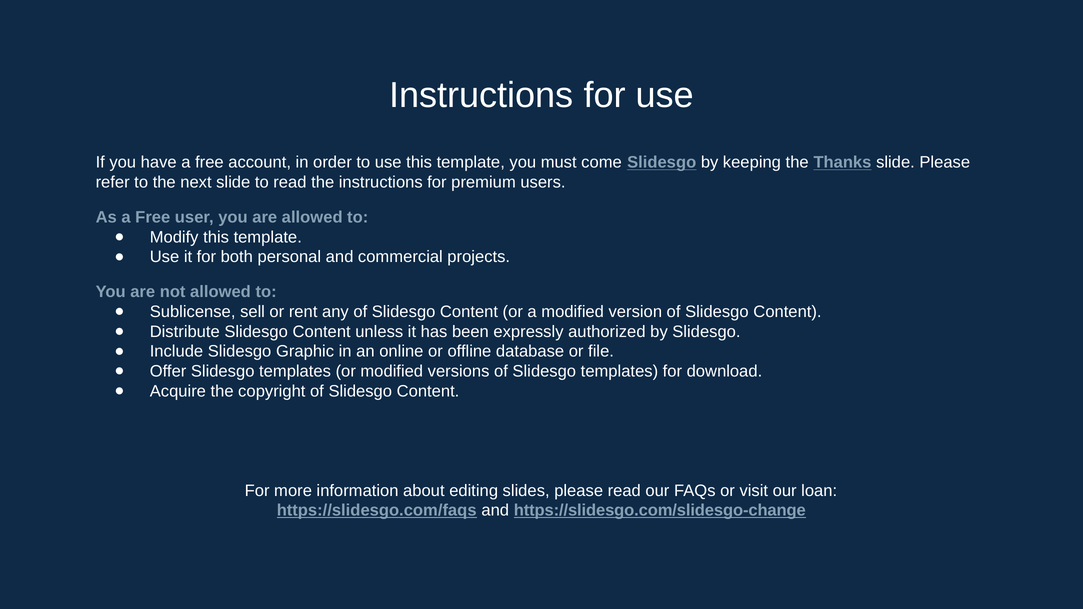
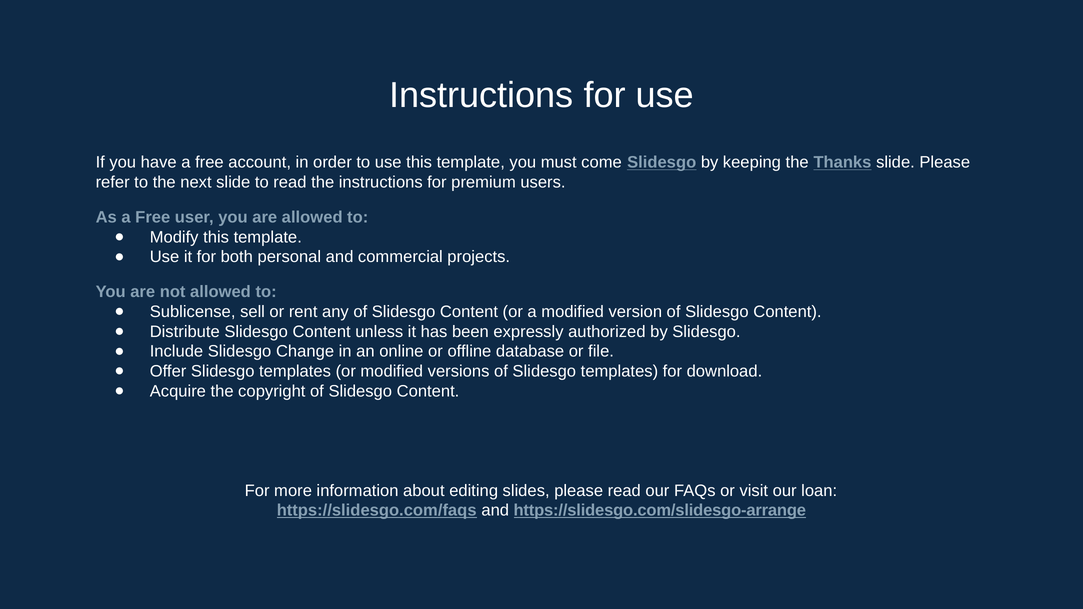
Graphic: Graphic -> Change
https://slidesgo.com/slidesgo-change: https://slidesgo.com/slidesgo-change -> https://slidesgo.com/slidesgo-arrange
